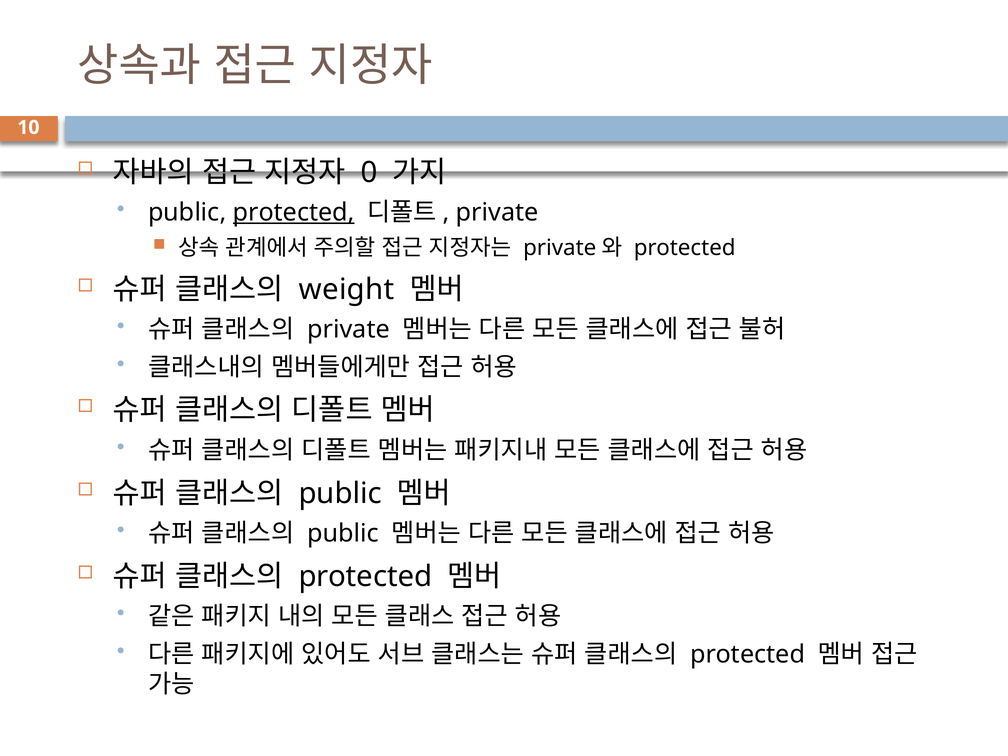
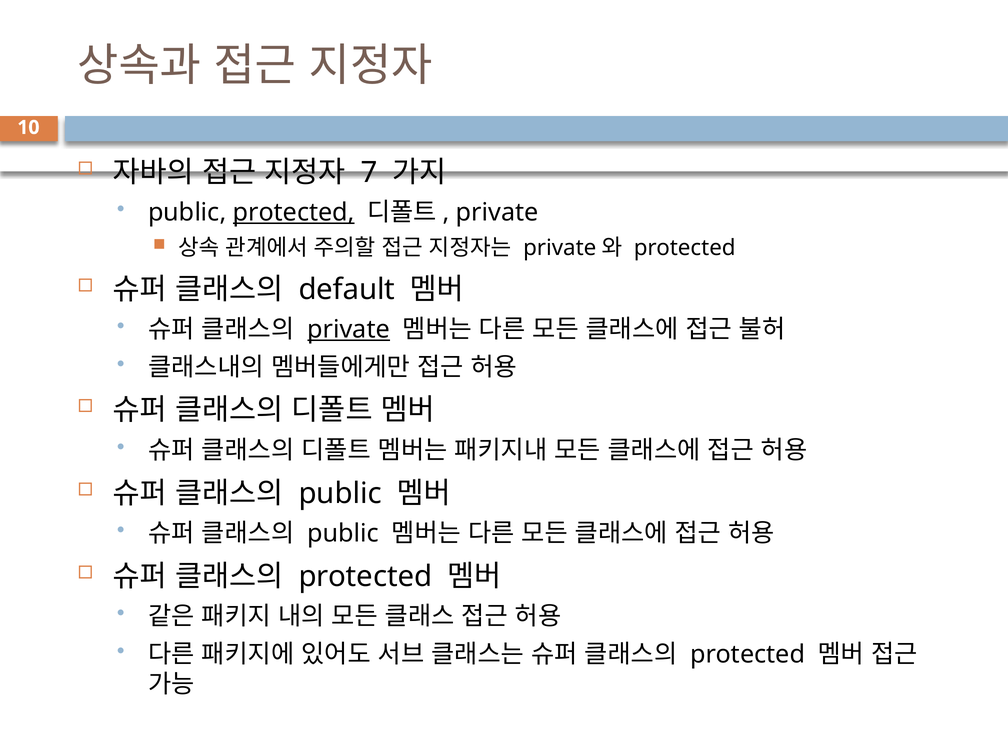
0: 0 -> 7
weight: weight -> default
private at (349, 329) underline: none -> present
